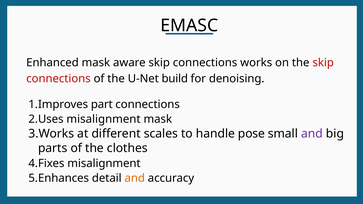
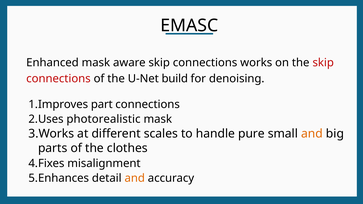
misalignment at (104, 119): misalignment -> photorealistic
pose: pose -> pure
and at (312, 134) colour: purple -> orange
